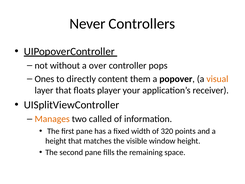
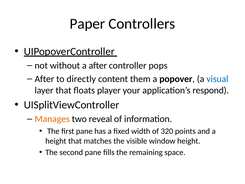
Never: Never -> Paper
a over: over -> after
Ones at (44, 79): Ones -> After
visual colour: orange -> blue
receiver: receiver -> respond
called: called -> reveal
